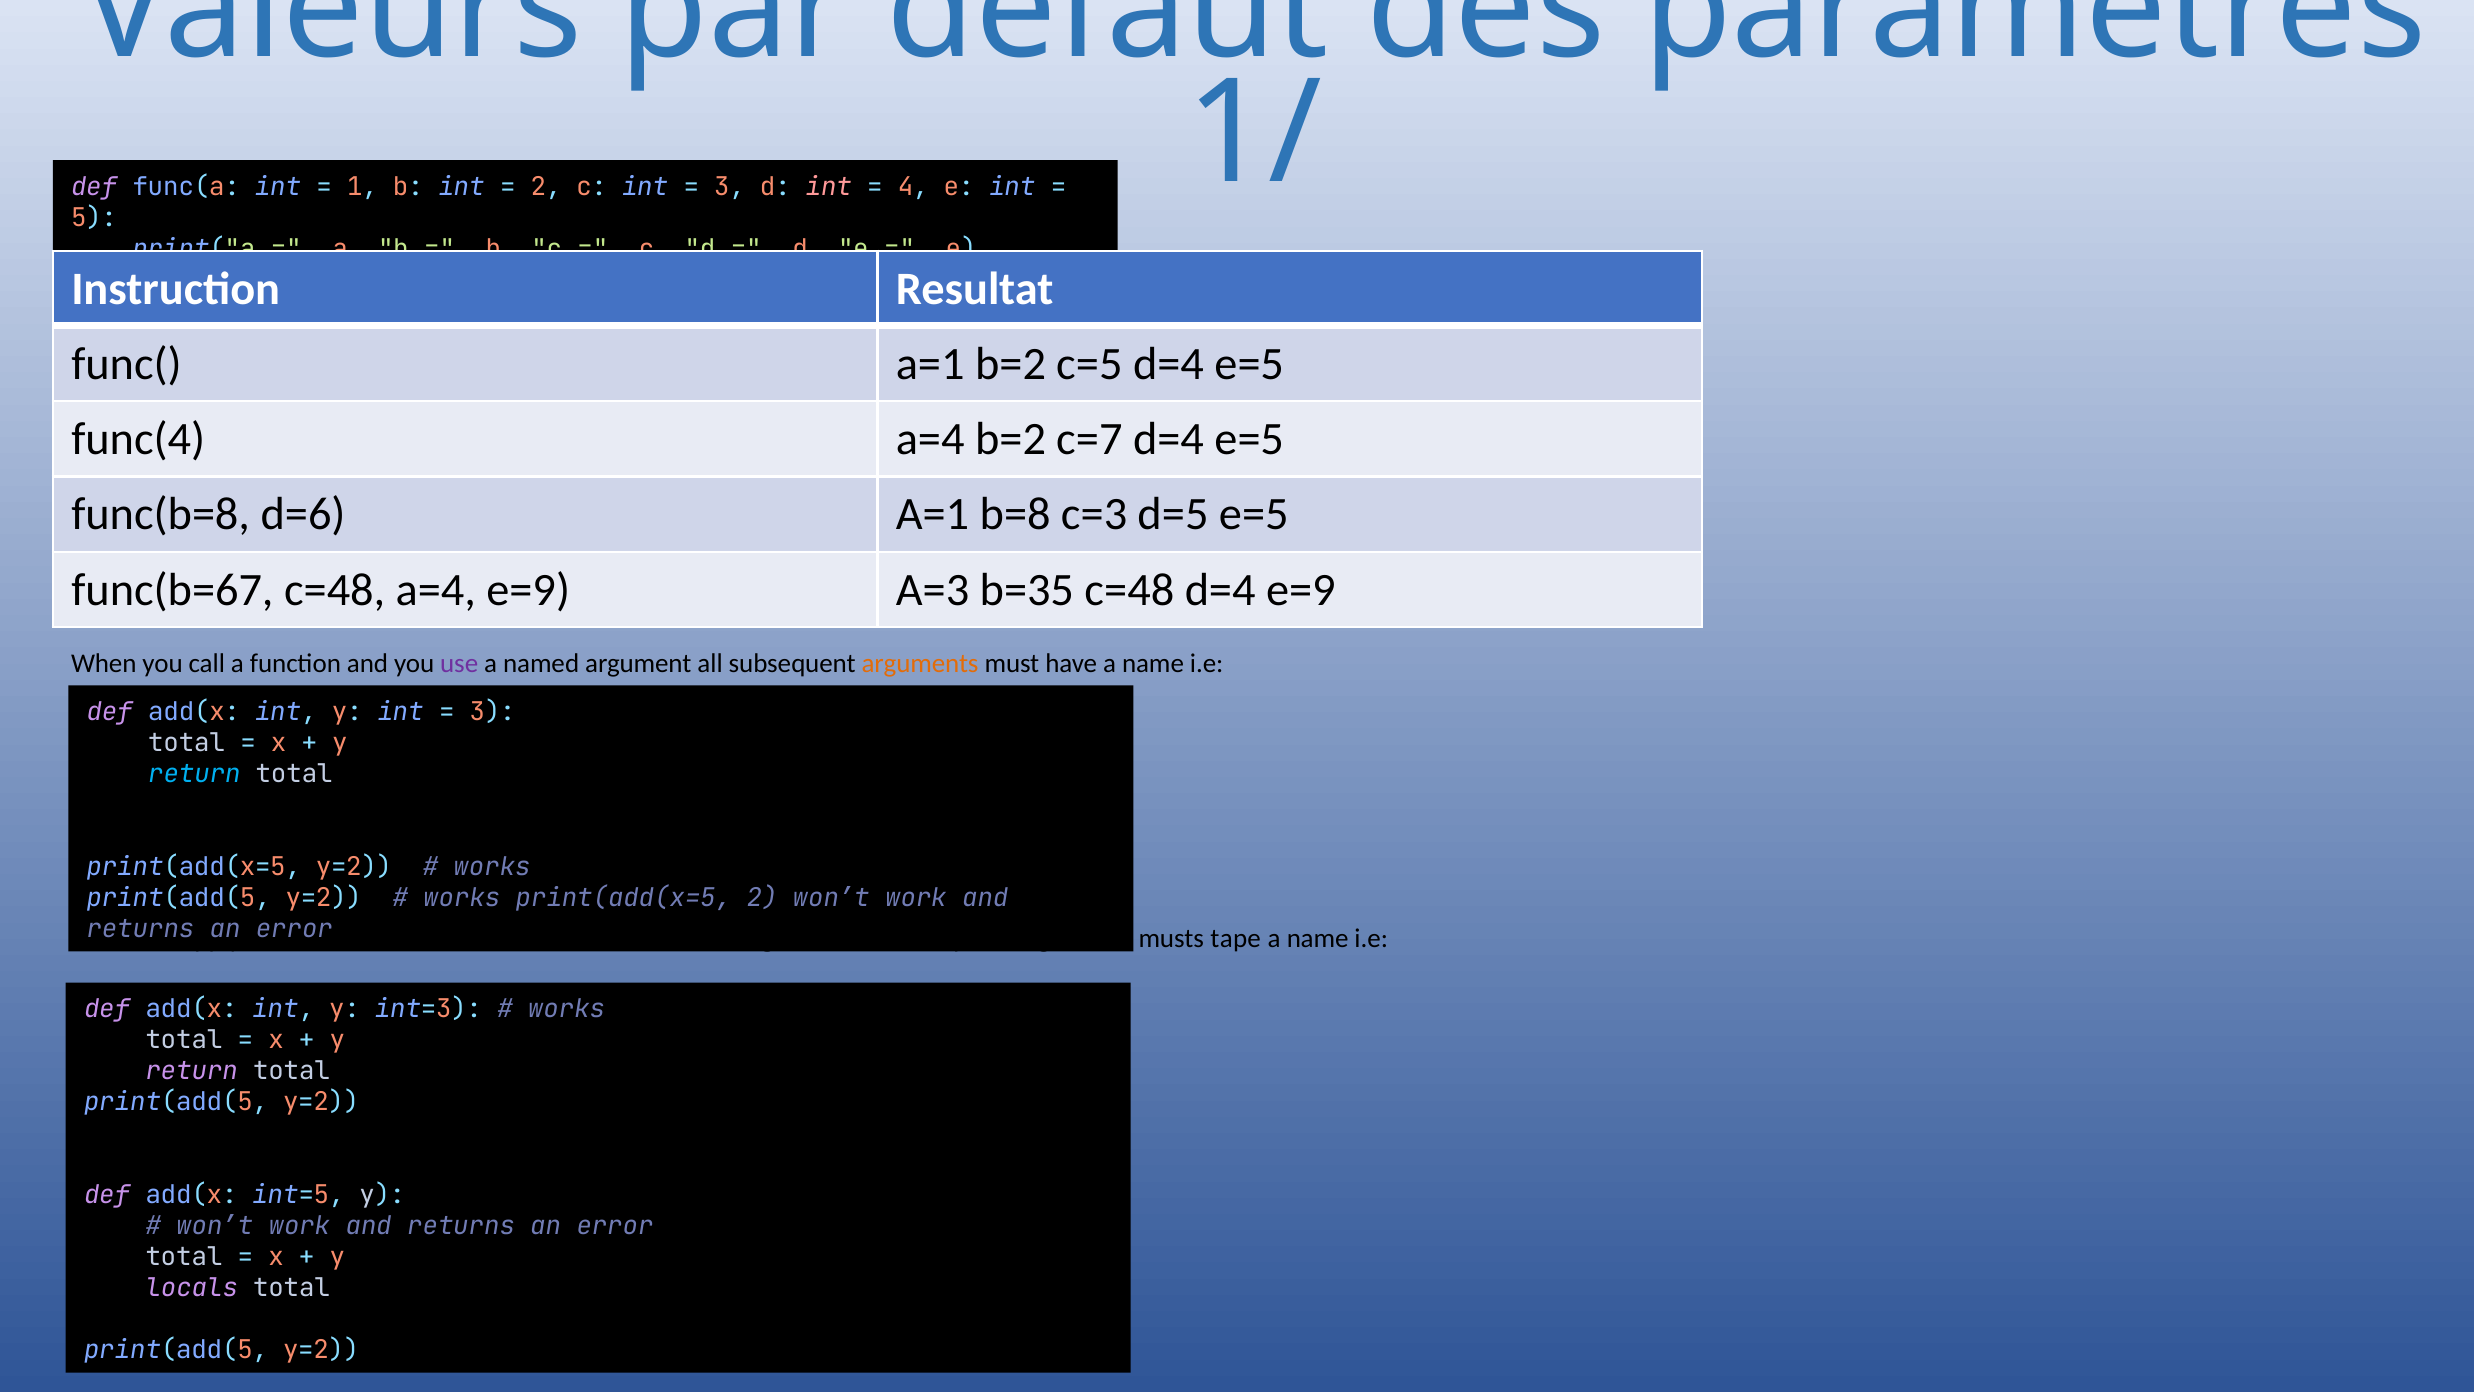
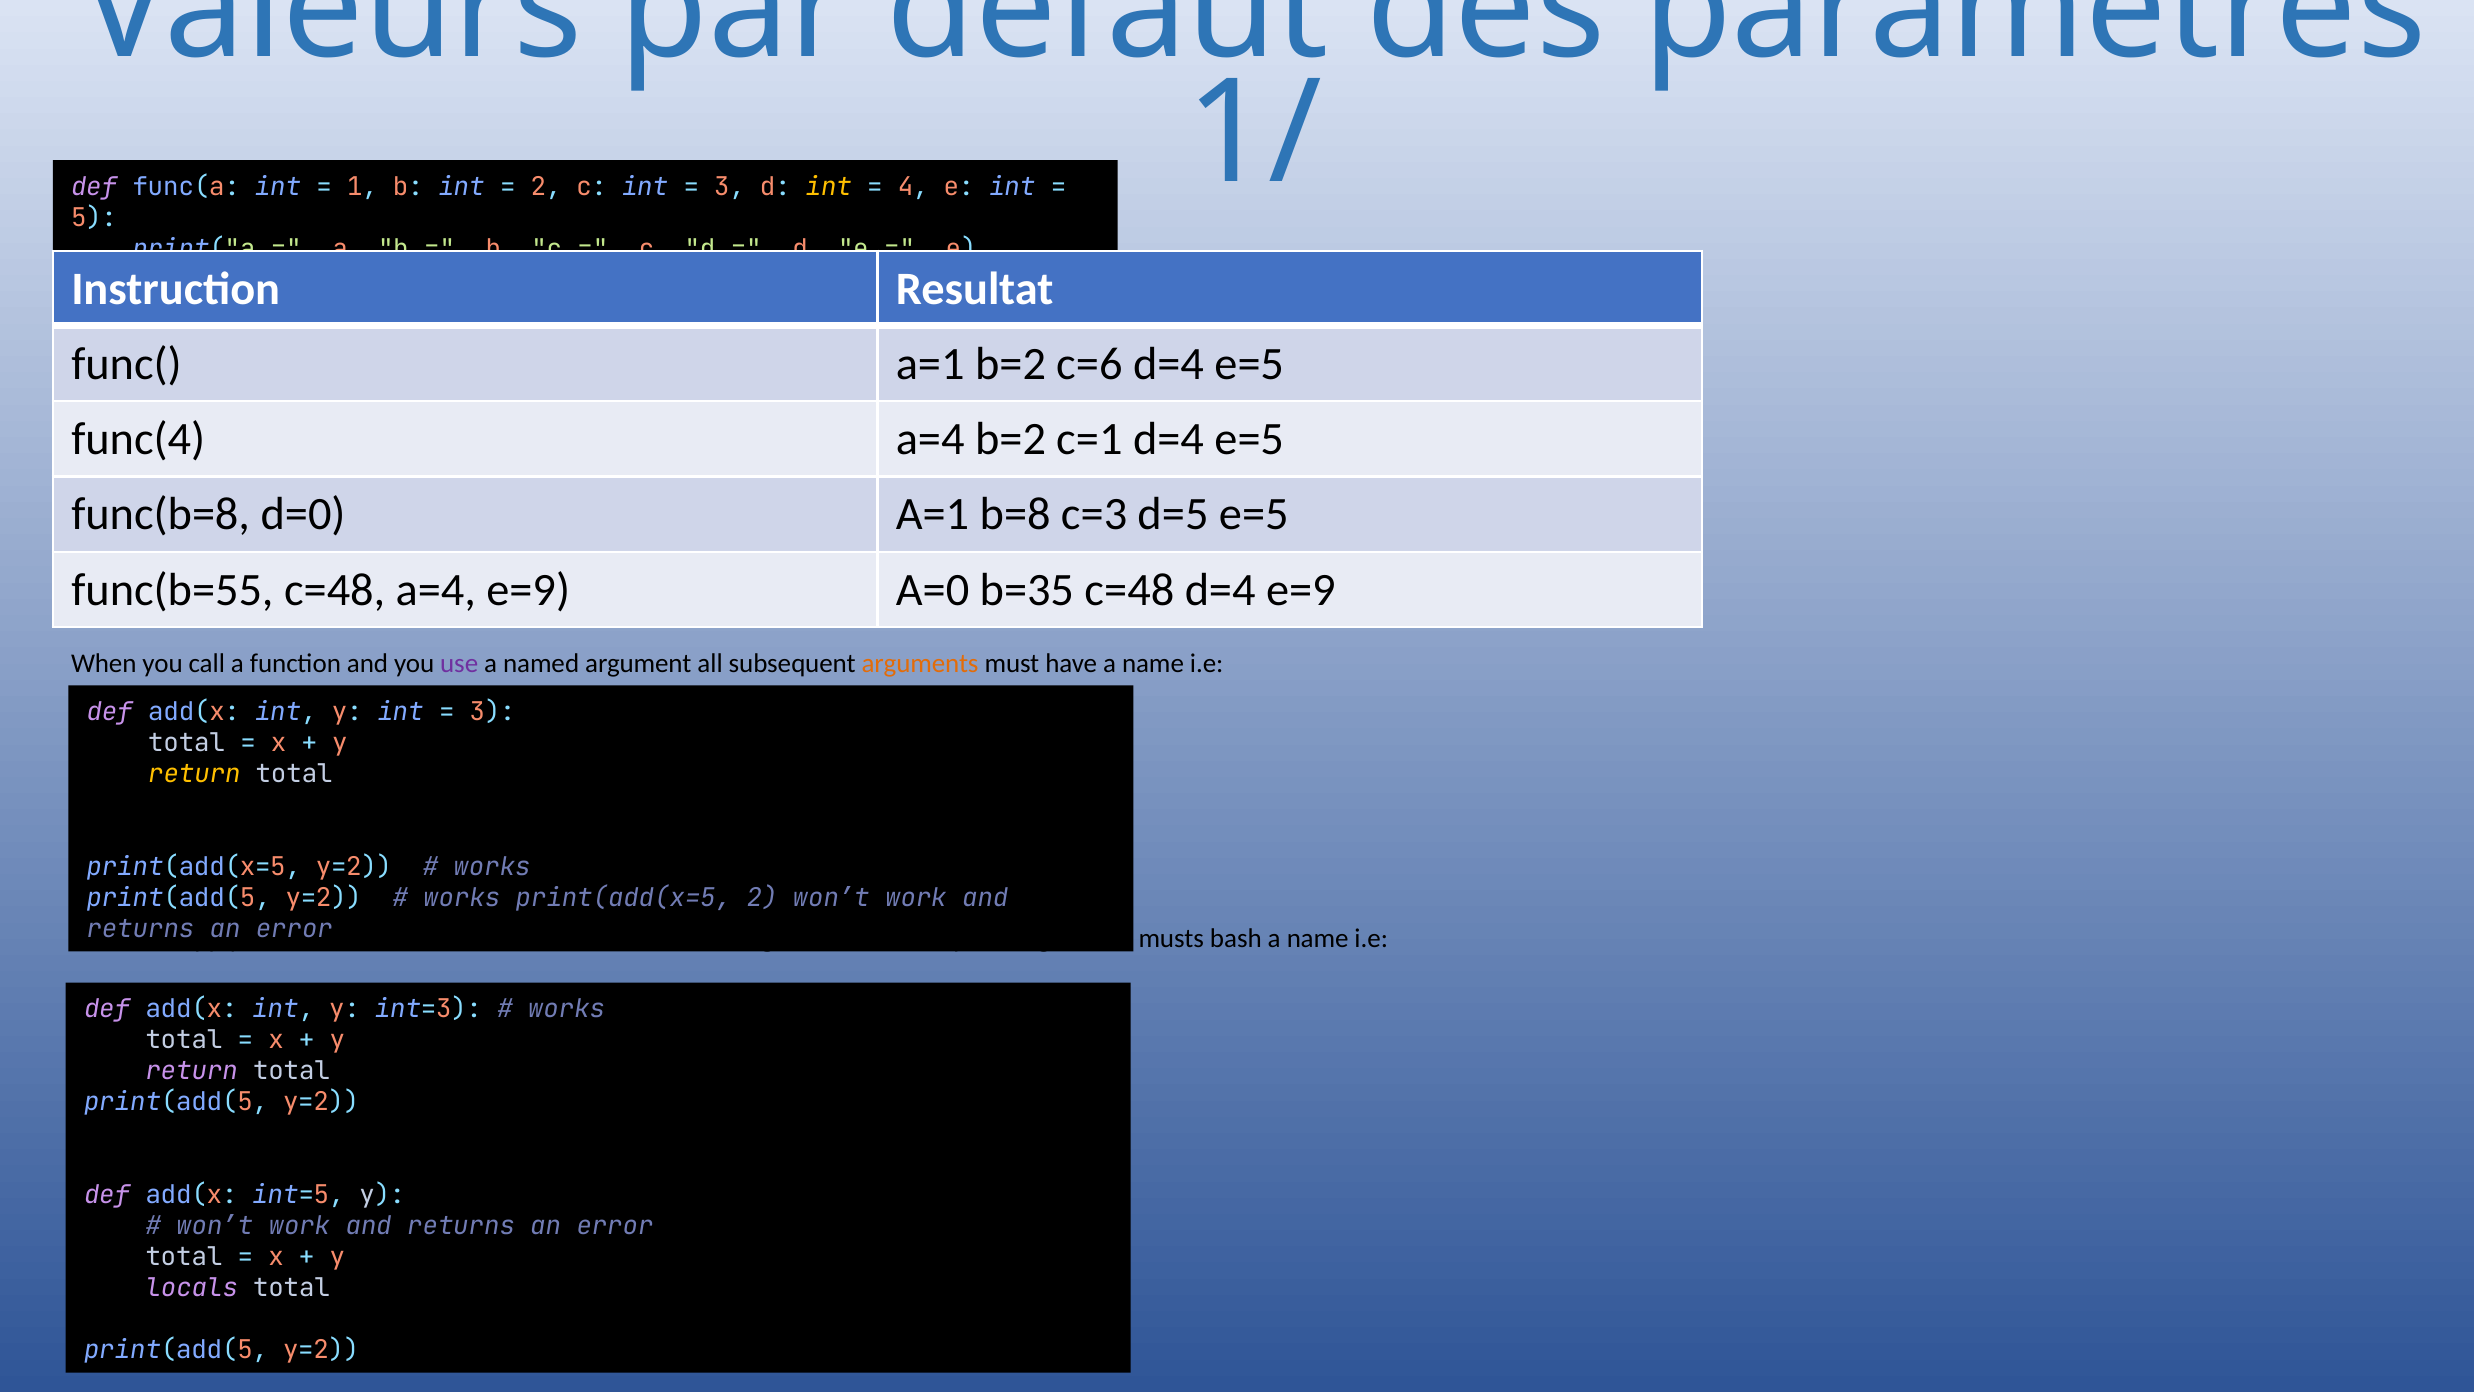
int at (829, 187) colour: pink -> yellow
c=5: c=5 -> c=6
c=7: c=7 -> c=1
d=6: d=6 -> d=0
func(b=67: func(b=67 -> func(b=55
A=3: A=3 -> A=0
return at (194, 773) colour: light blue -> yellow
tape: tape -> bash
